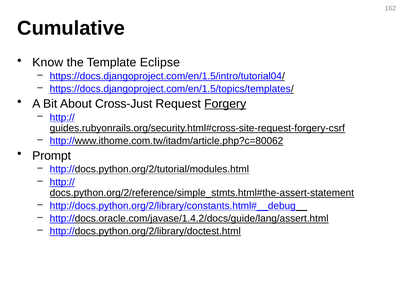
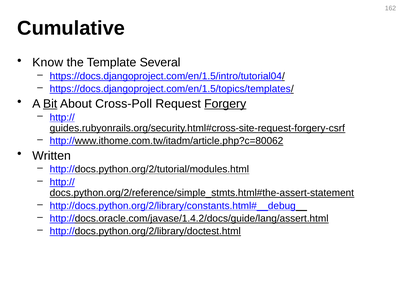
Eclipse: Eclipse -> Several
Bit underline: none -> present
Cross-Just: Cross-Just -> Cross-Poll
Prompt: Prompt -> Written
